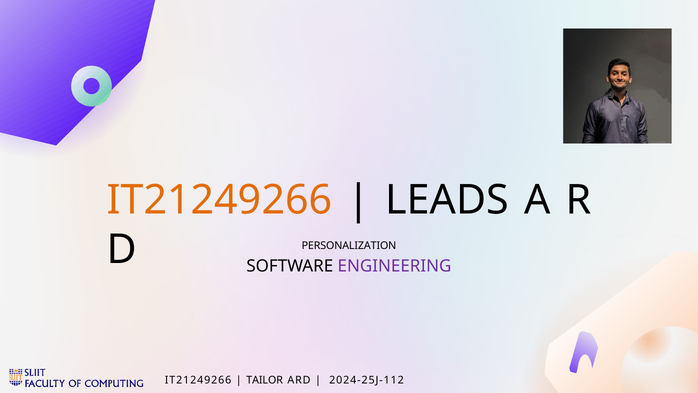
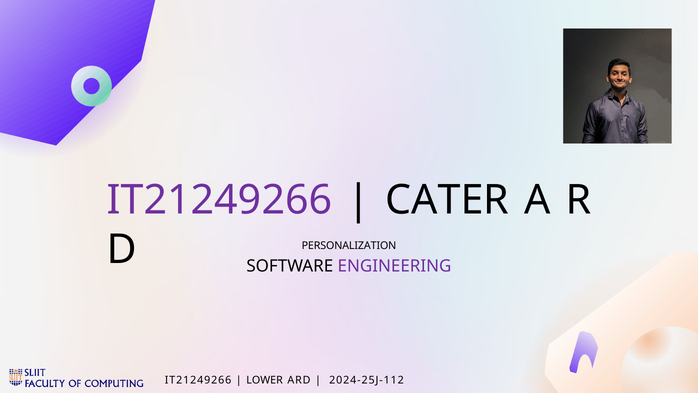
IT21249266 at (220, 200) colour: orange -> purple
LEADS: LEADS -> CATER
TAILOR: TAILOR -> LOWER
